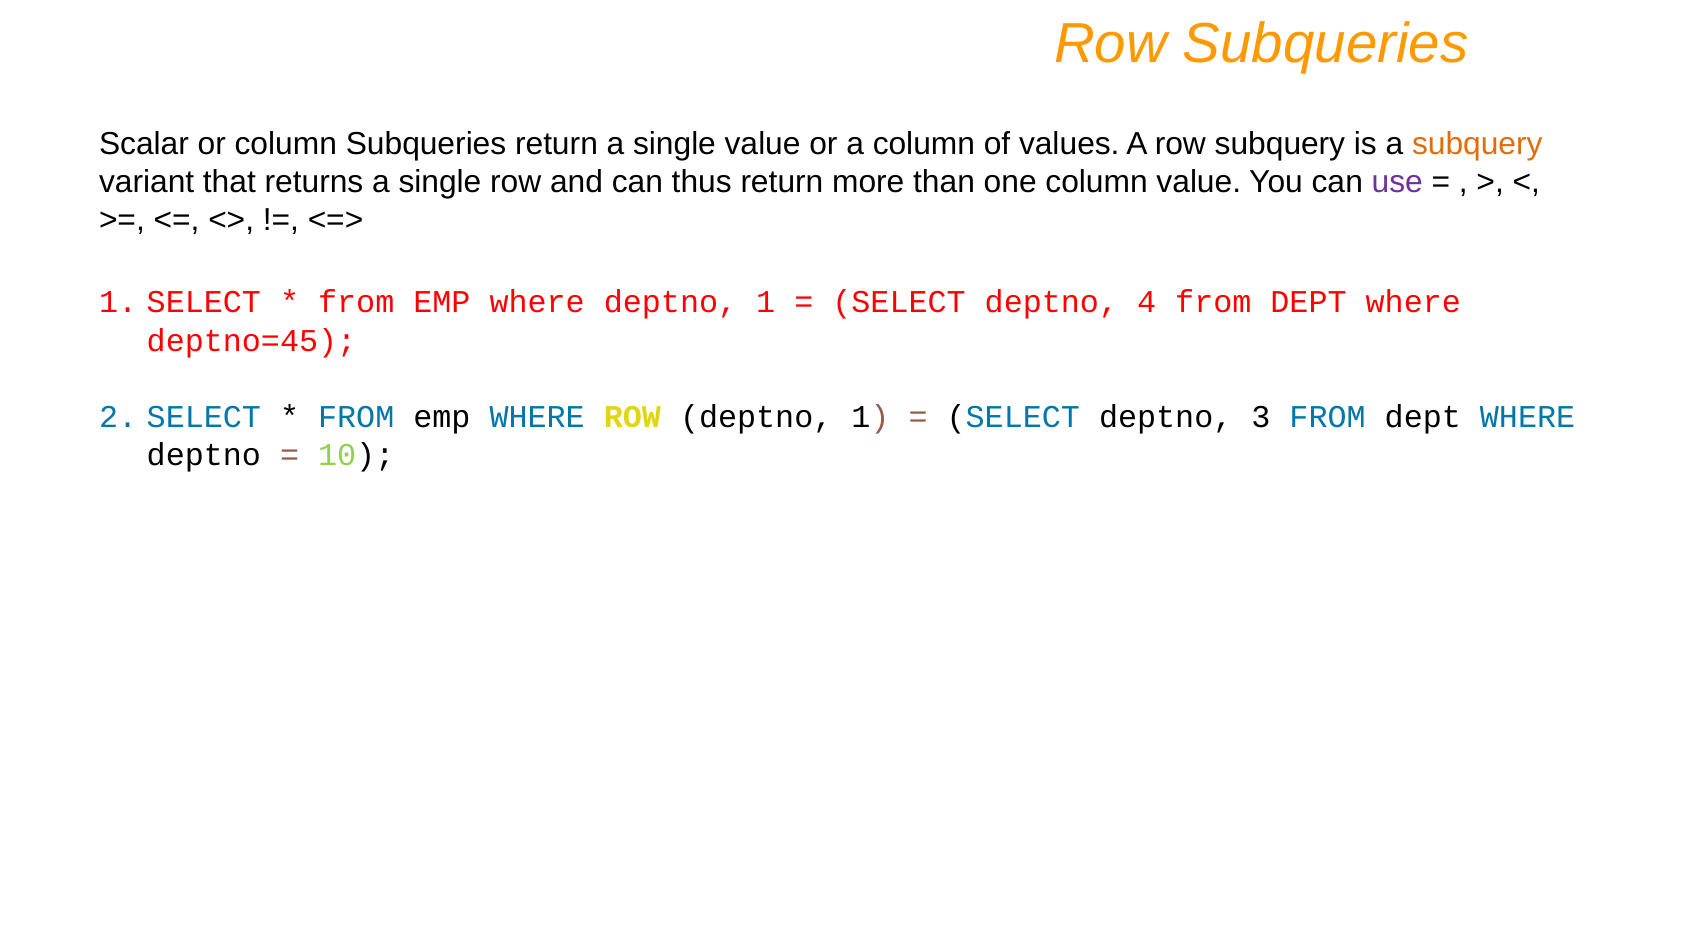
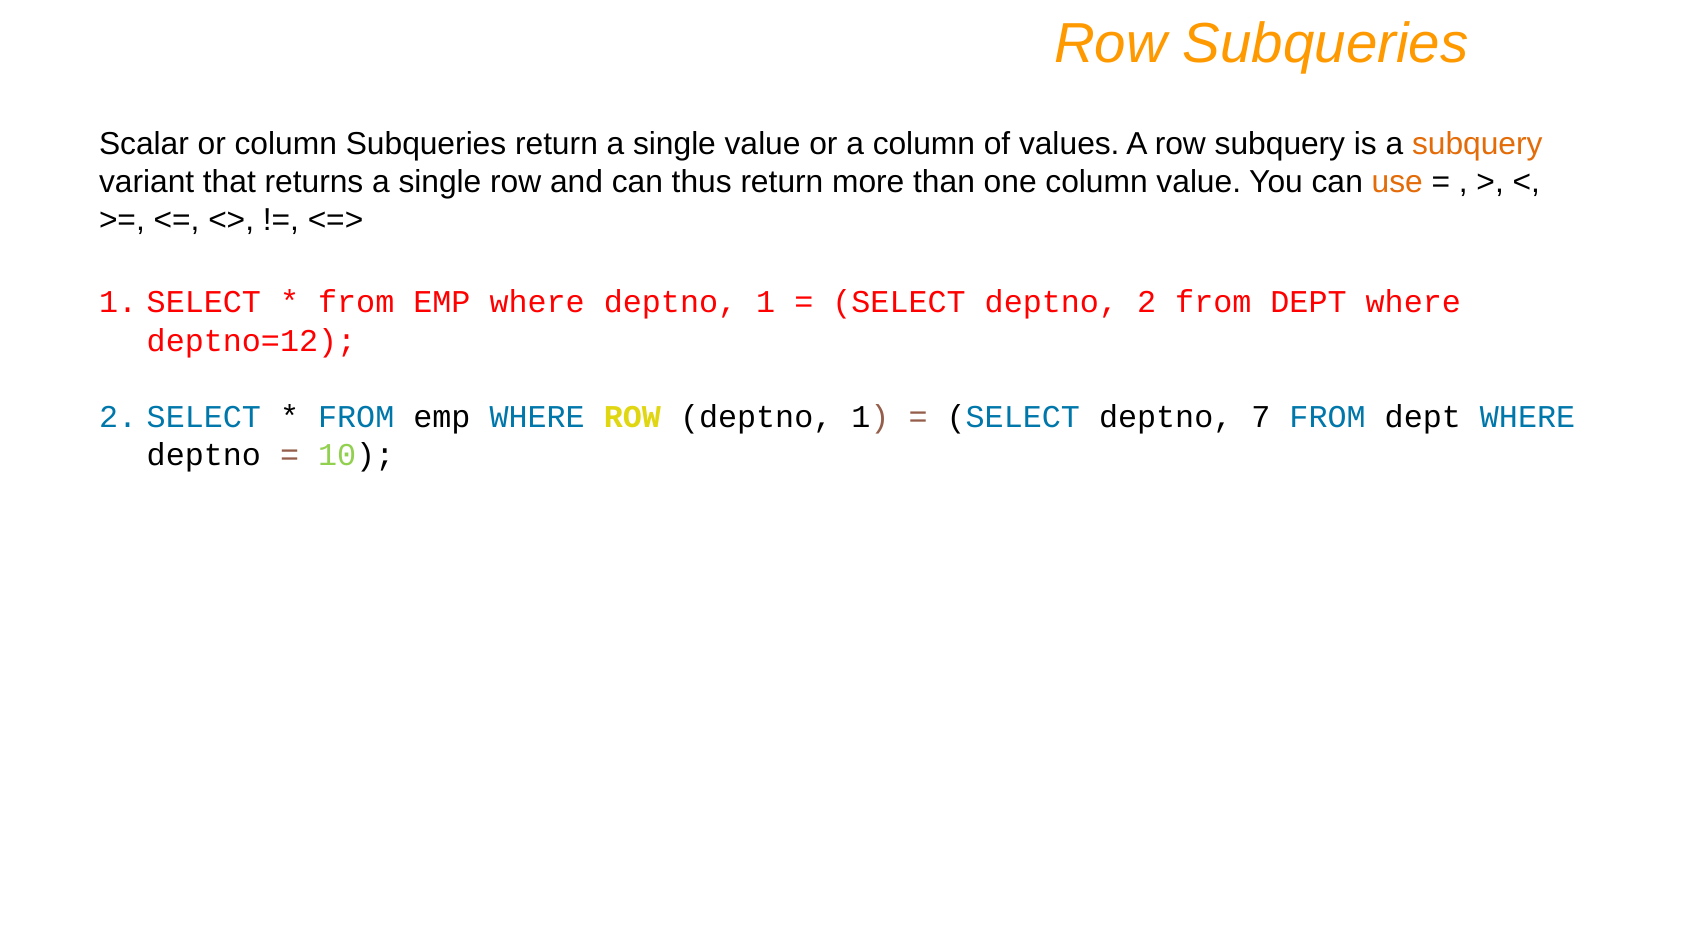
use colour: purple -> orange
deptno 4: 4 -> 2
deptno=45: deptno=45 -> deptno=12
3: 3 -> 7
